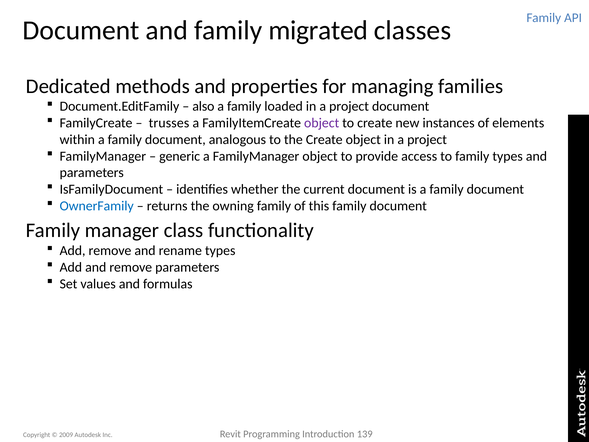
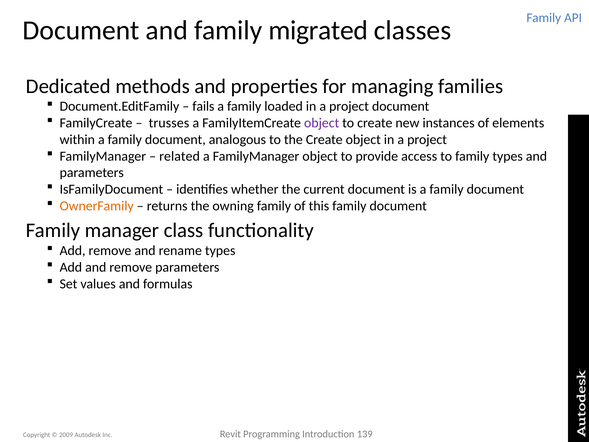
also: also -> fails
generic: generic -> related
OwnerFamily colour: blue -> orange
